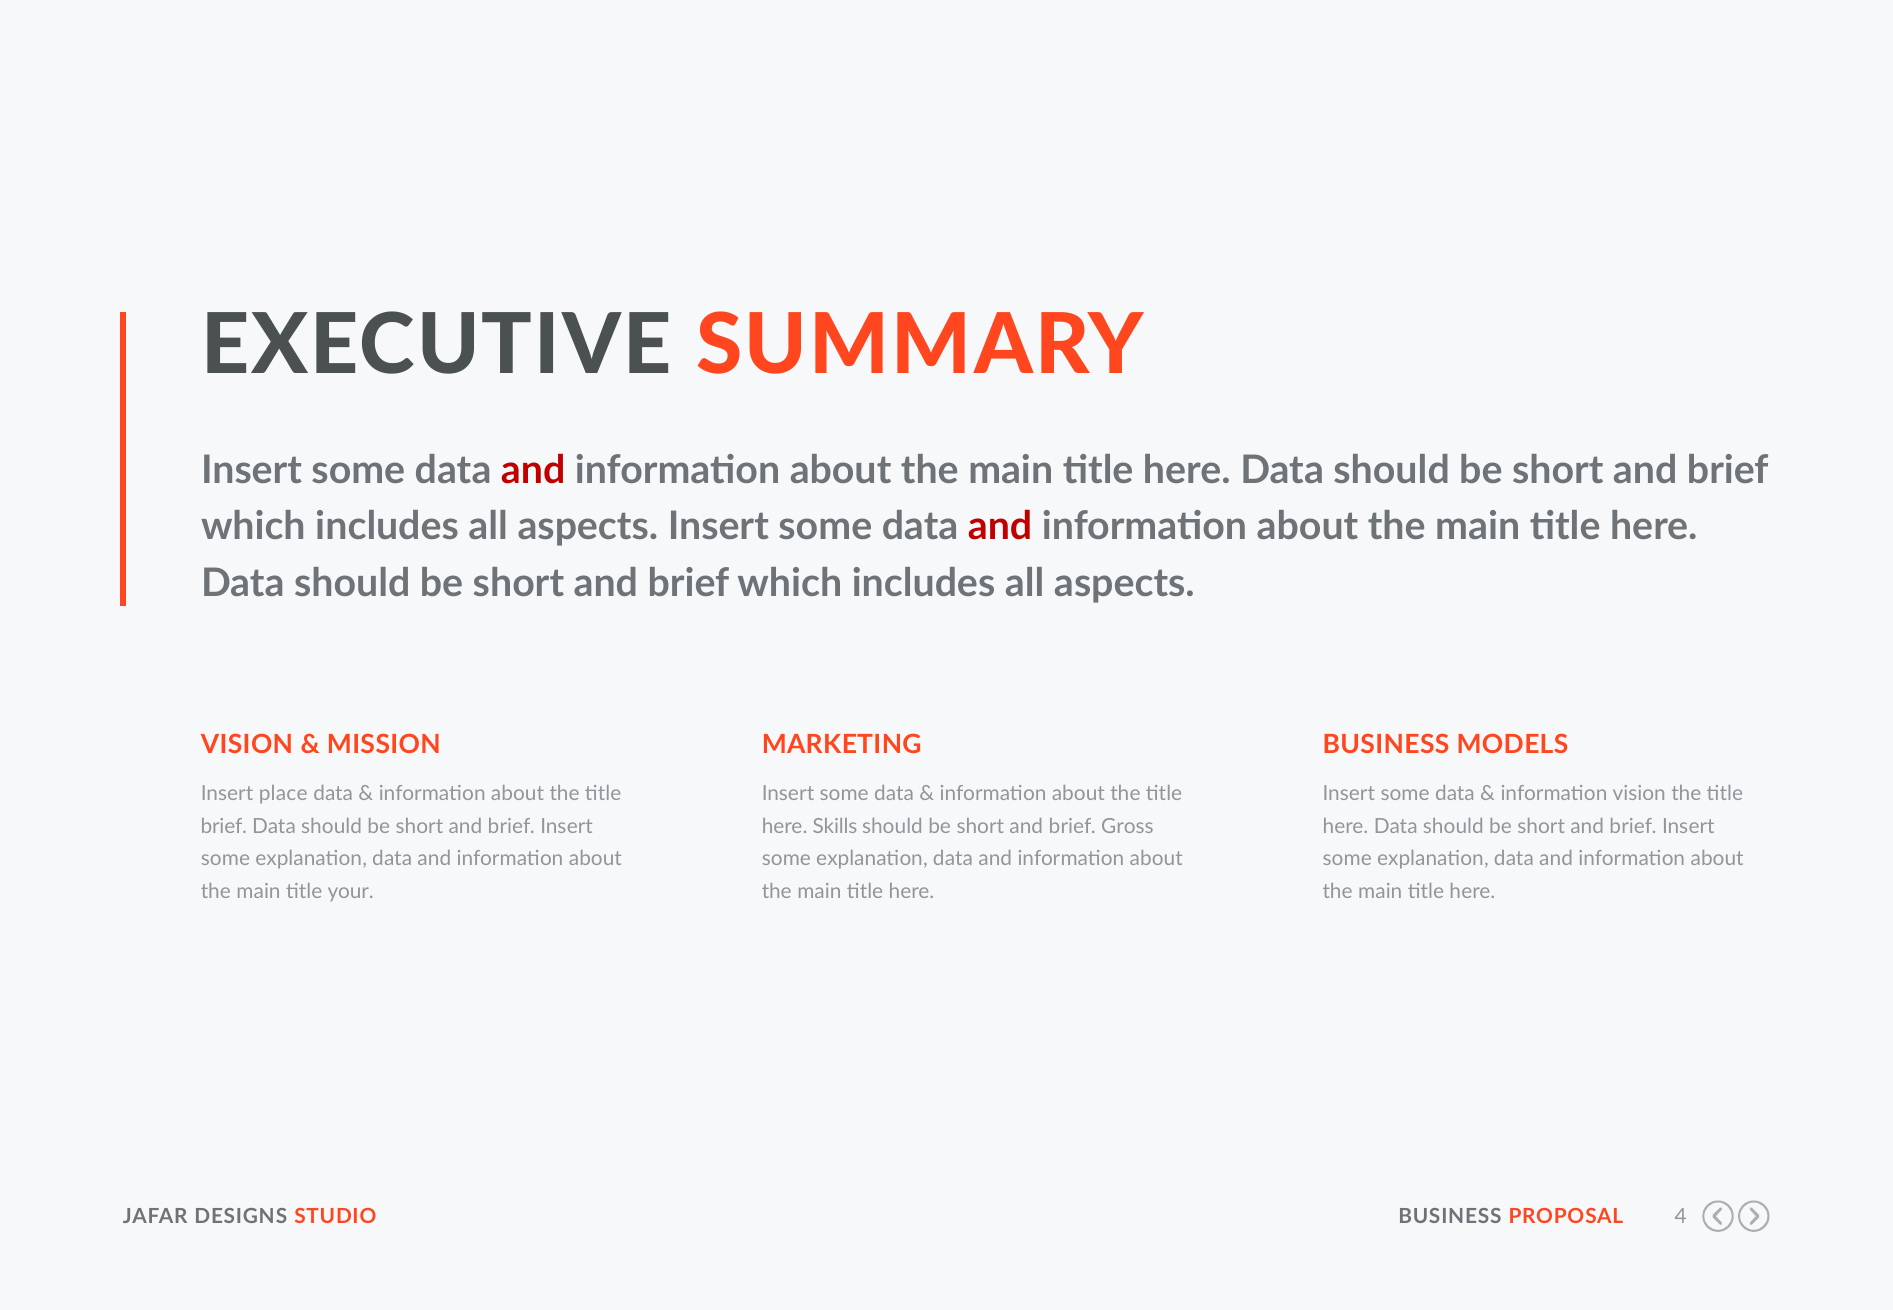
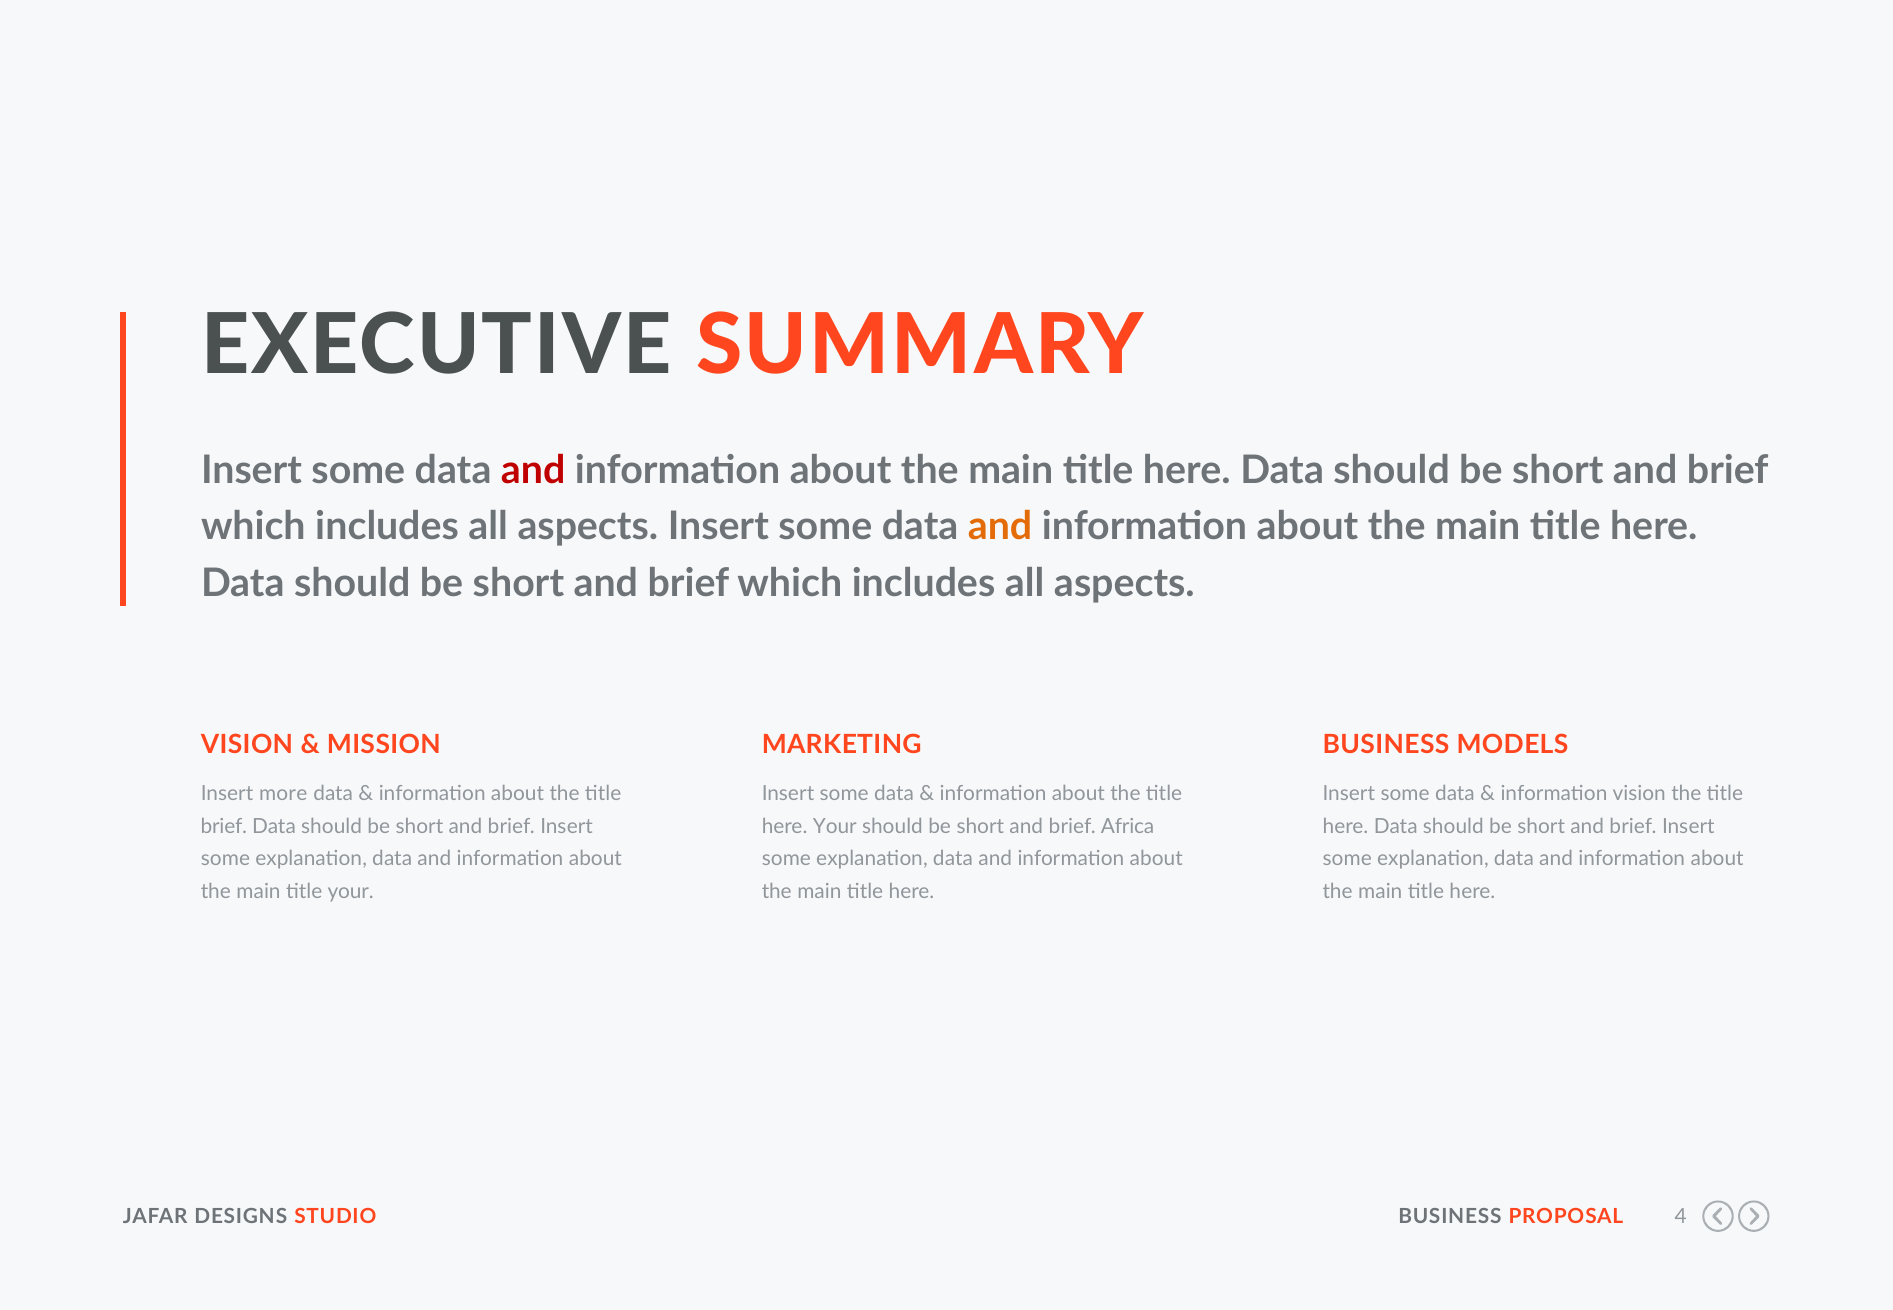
and at (1000, 527) colour: red -> orange
place: place -> more
here Skills: Skills -> Your
Gross: Gross -> Africa
